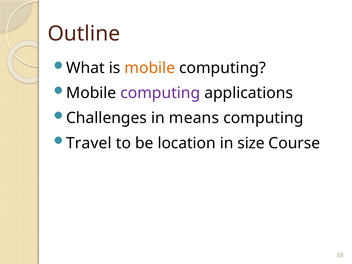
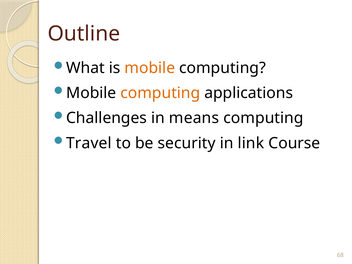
computing at (160, 93) colour: purple -> orange
location: location -> security
size: size -> link
